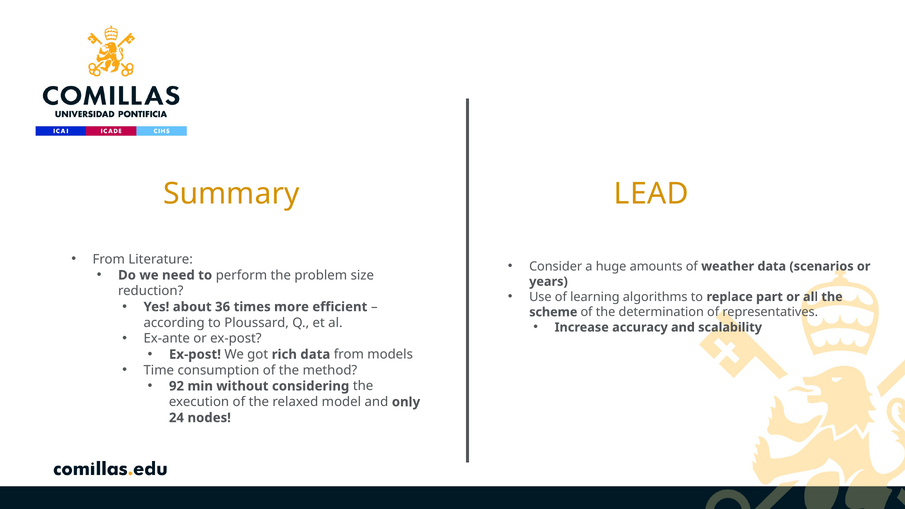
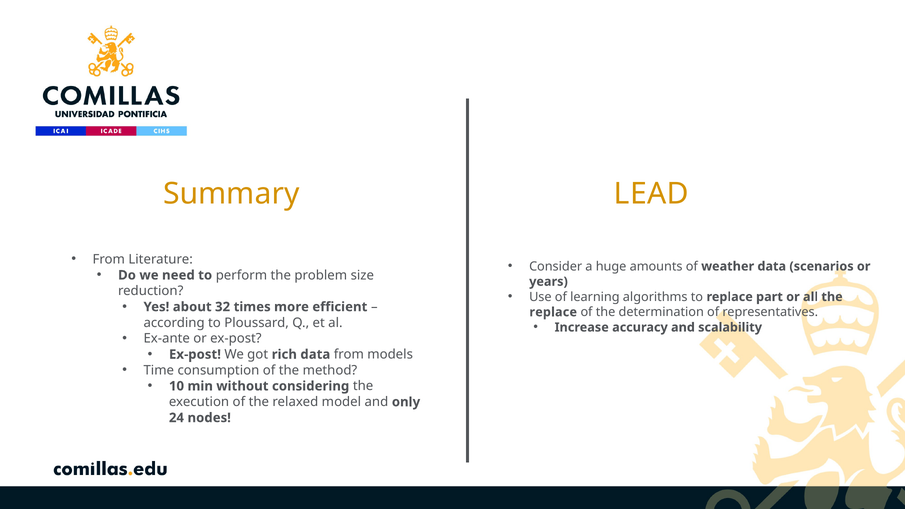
36: 36 -> 32
scheme at (553, 312): scheme -> replace
92: 92 -> 10
